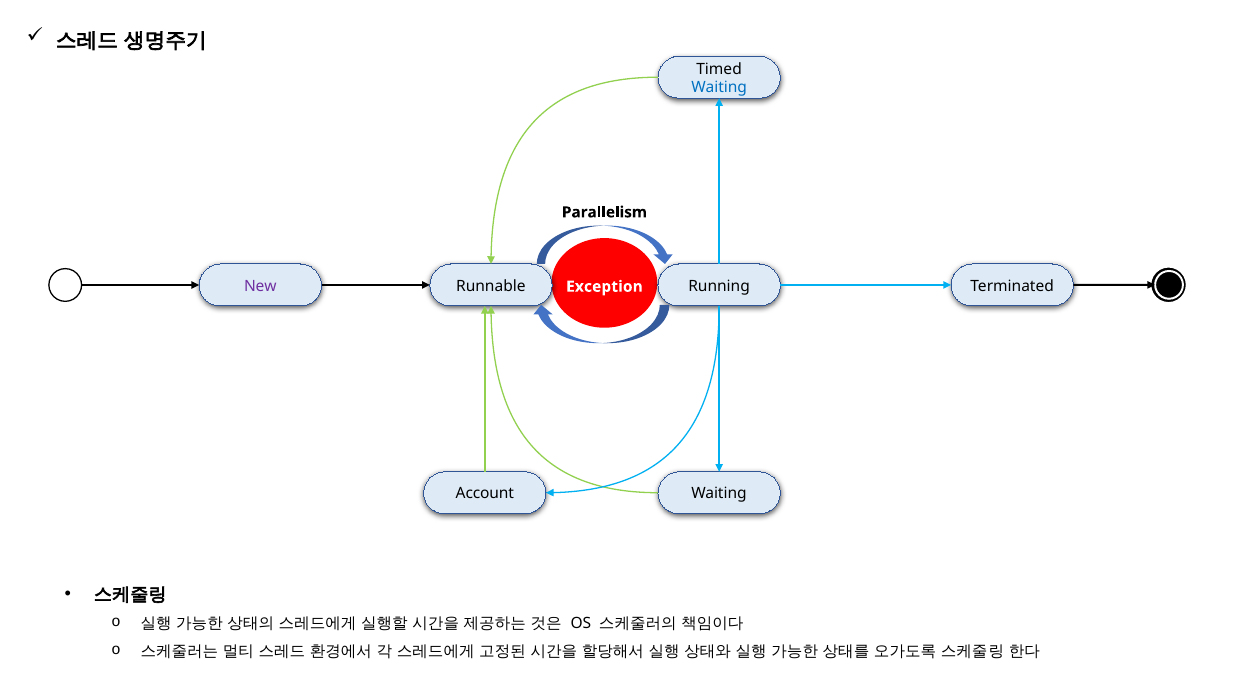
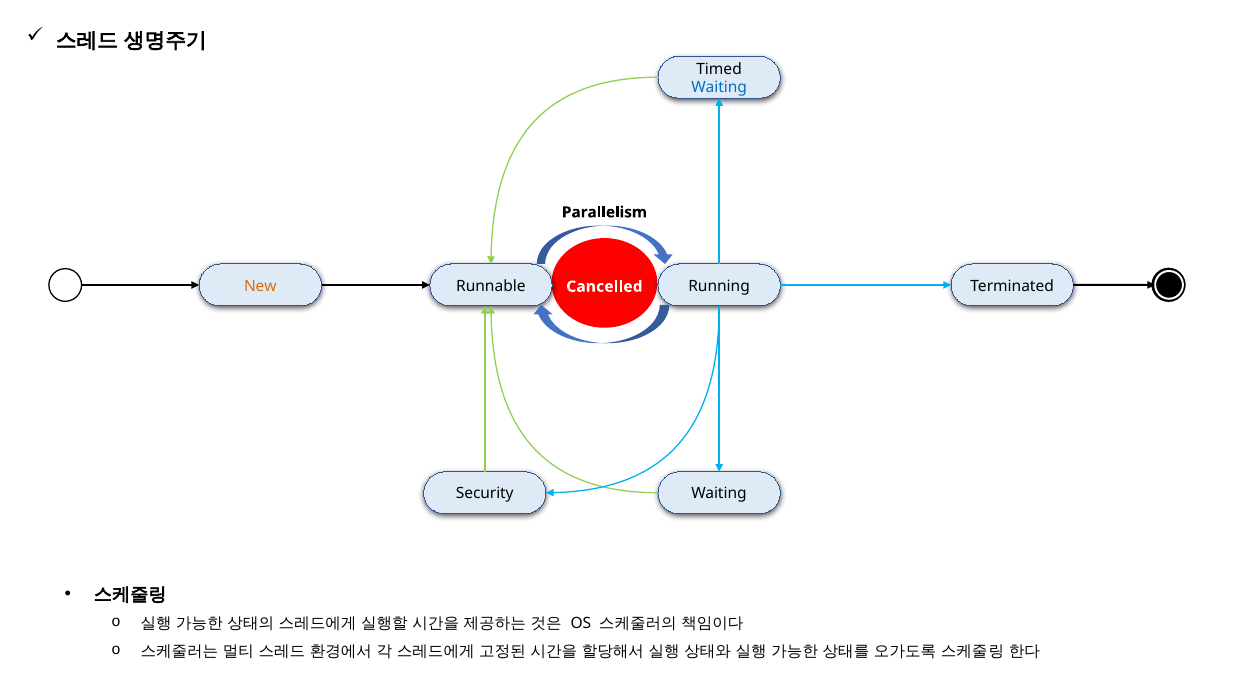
New colour: purple -> orange
Exception: Exception -> Cancelled
Account: Account -> Security
